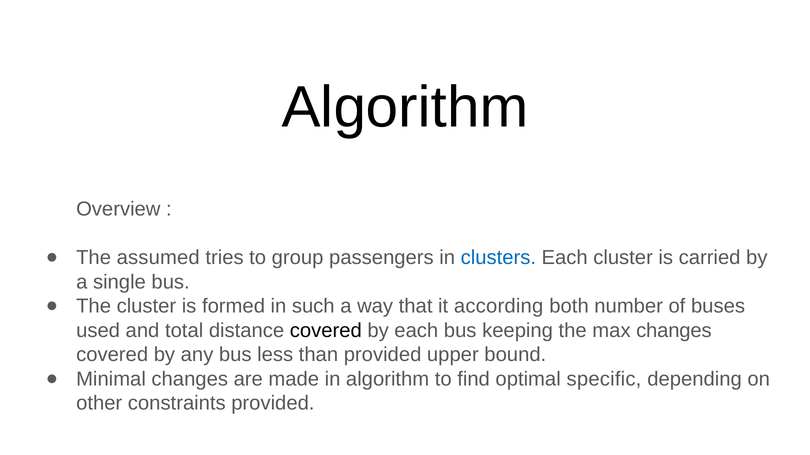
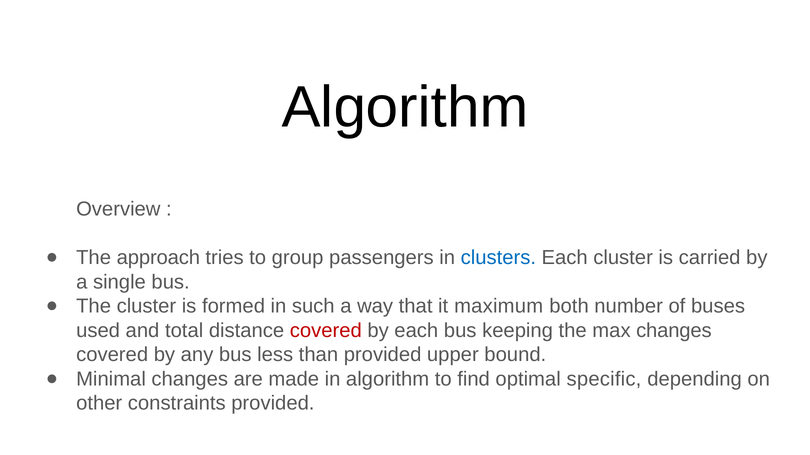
assumed: assumed -> approach
according: according -> maximum
covered at (326, 331) colour: black -> red
